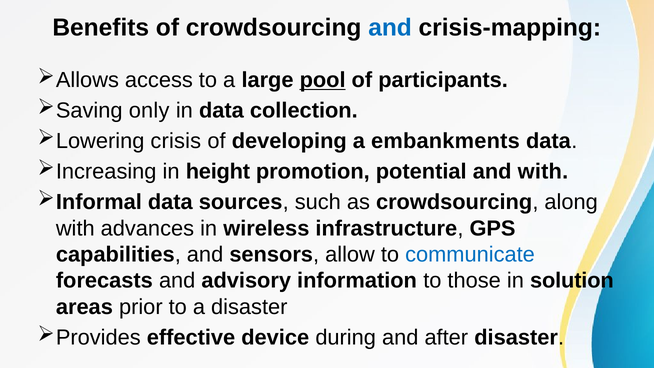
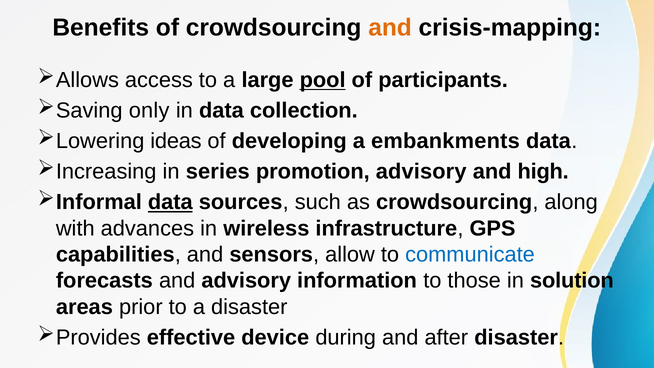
and at (390, 28) colour: blue -> orange
crisis: crisis -> ideas
height: height -> series
promotion potential: potential -> advisory
and with: with -> high
data at (170, 202) underline: none -> present
